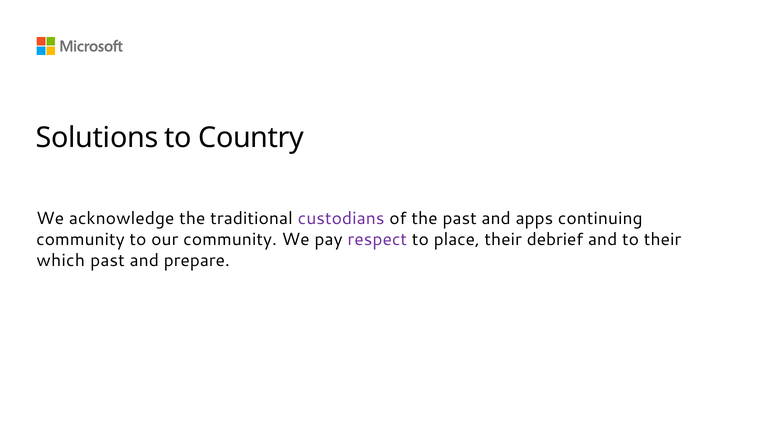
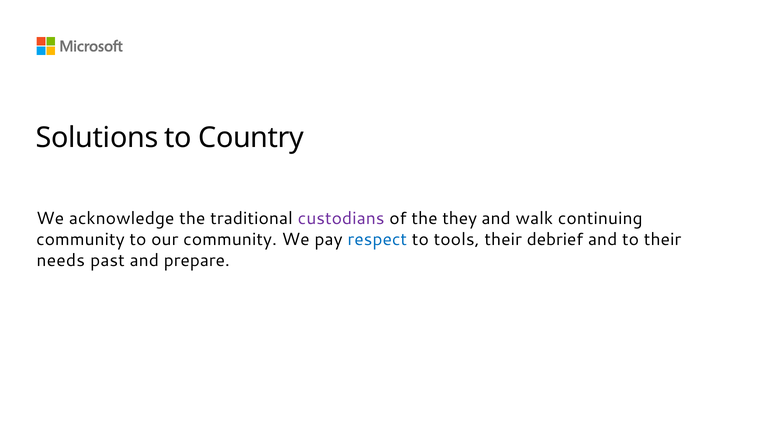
the past: past -> they
apps: apps -> walk
respect colour: purple -> blue
place: place -> tools
which: which -> needs
